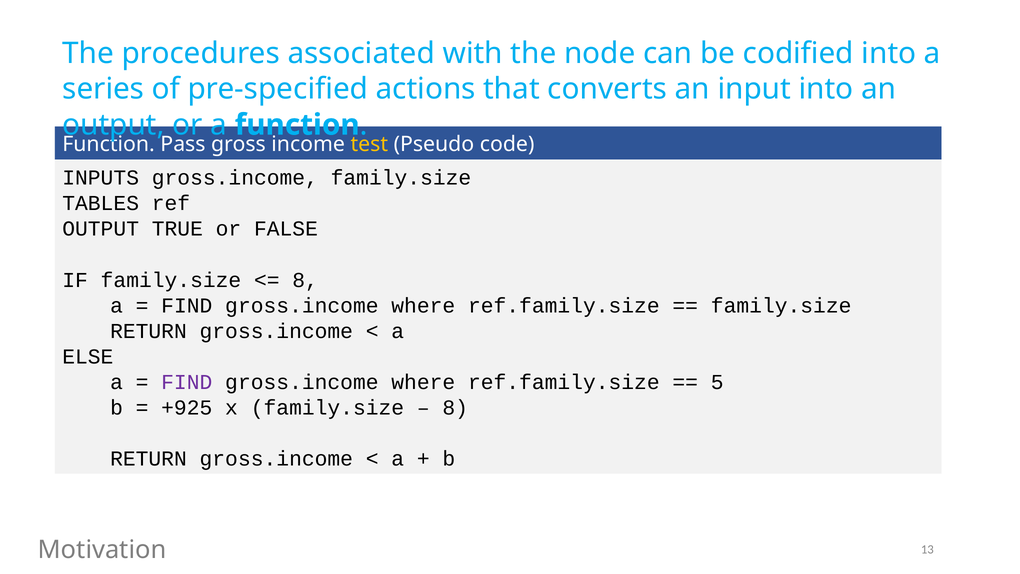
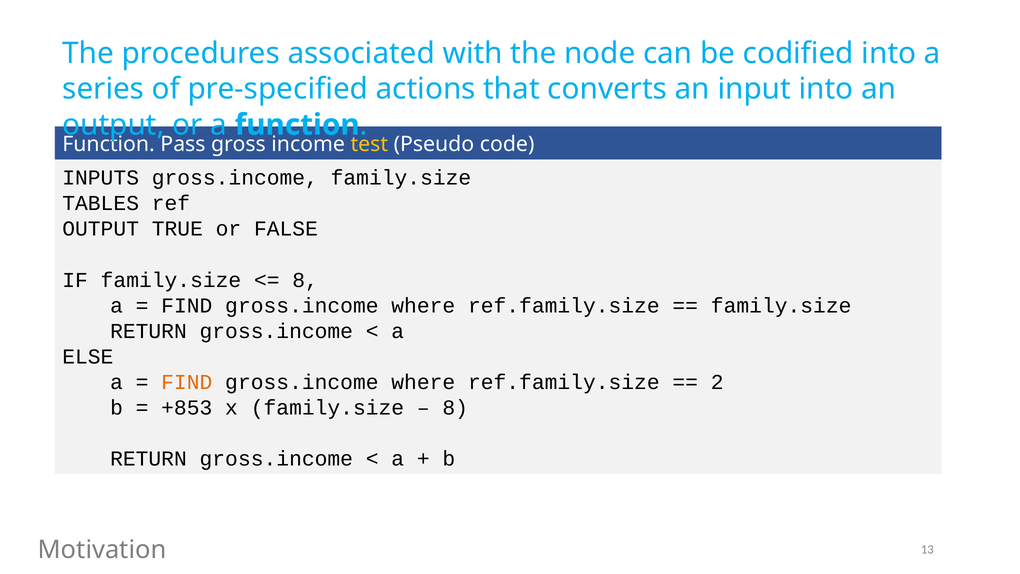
FIND at (187, 382) colour: purple -> orange
5: 5 -> 2
+925: +925 -> +853
